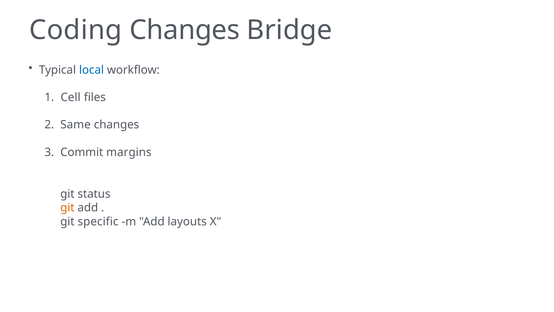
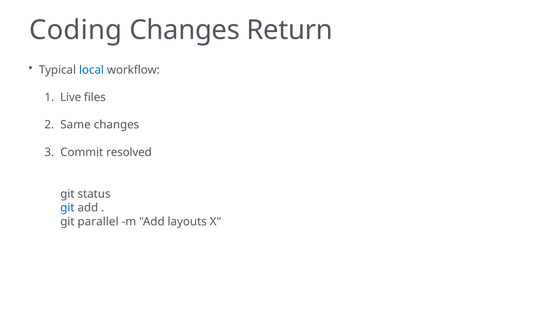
Bridge: Bridge -> Return
Cell: Cell -> Live
margins: margins -> resolved
git at (67, 208) colour: orange -> blue
specific: specific -> parallel
